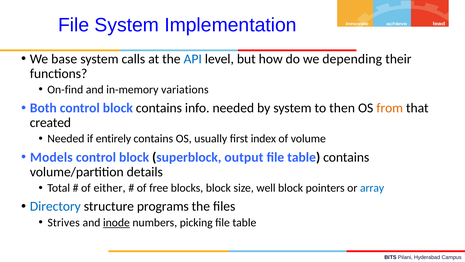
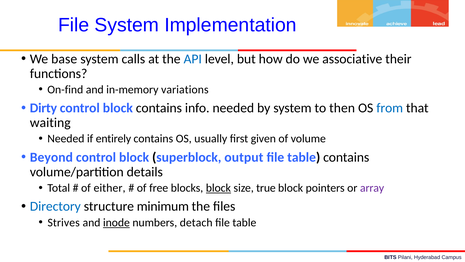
depending: depending -> associative
Both: Both -> Dirty
from colour: orange -> blue
created: created -> waiting
index: index -> given
Models: Models -> Beyond
block at (218, 188) underline: none -> present
well: well -> true
array colour: blue -> purple
programs: programs -> minimum
picking: picking -> detach
